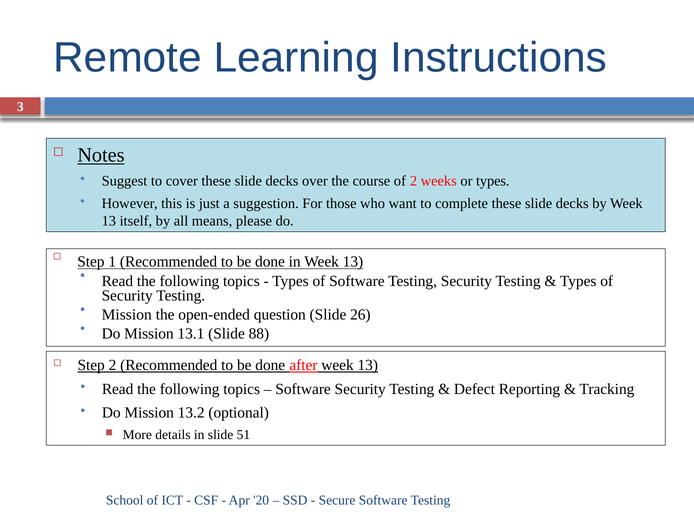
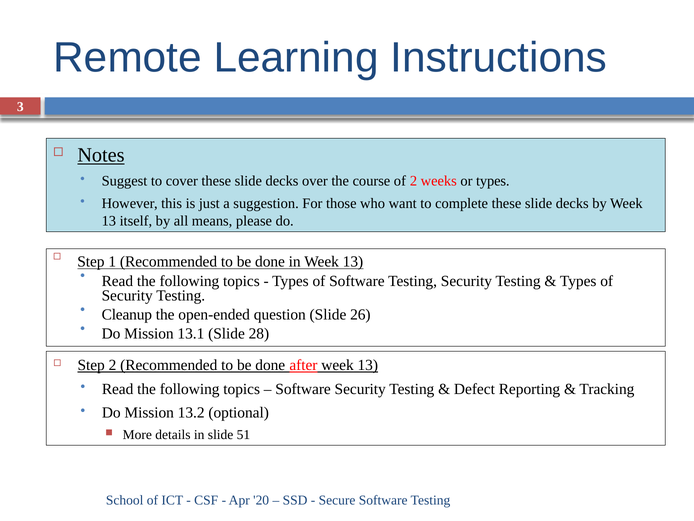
Mission at (127, 315): Mission -> Cleanup
88: 88 -> 28
